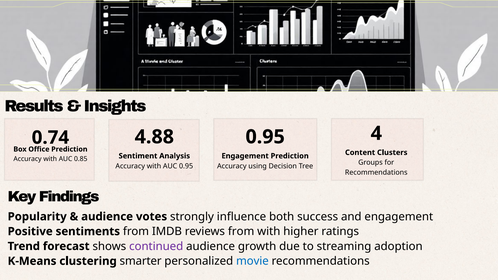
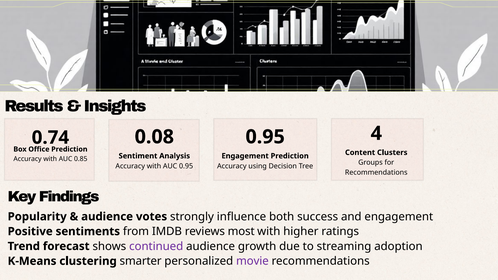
4.88: 4.88 -> 0.08
reviews from: from -> most
movie colour: blue -> purple
